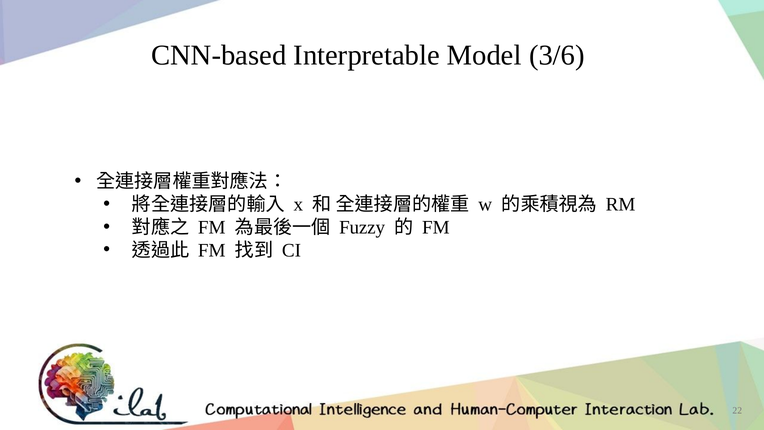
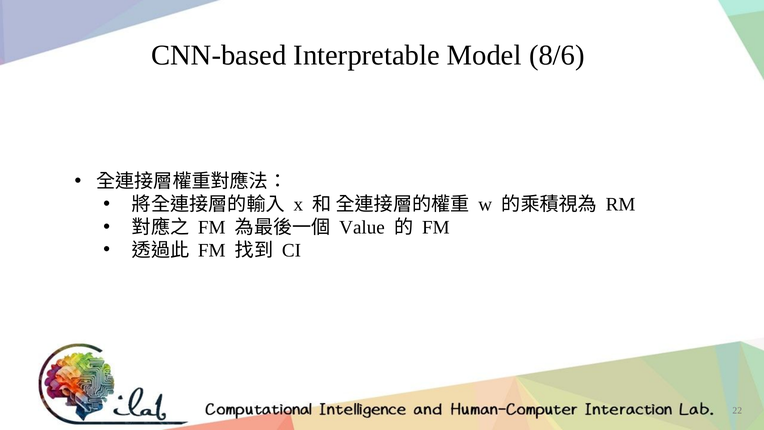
3/6: 3/6 -> 8/6
Fuzzy: Fuzzy -> Value
